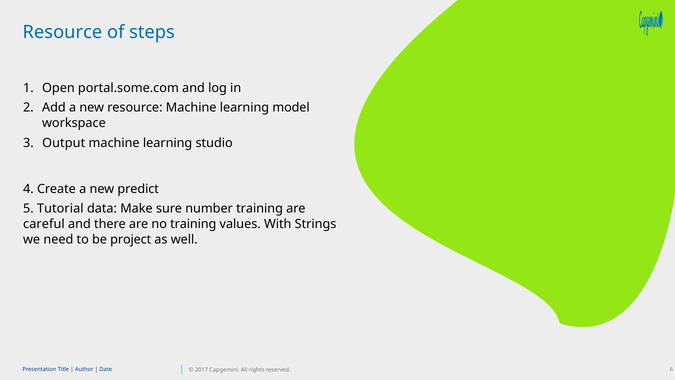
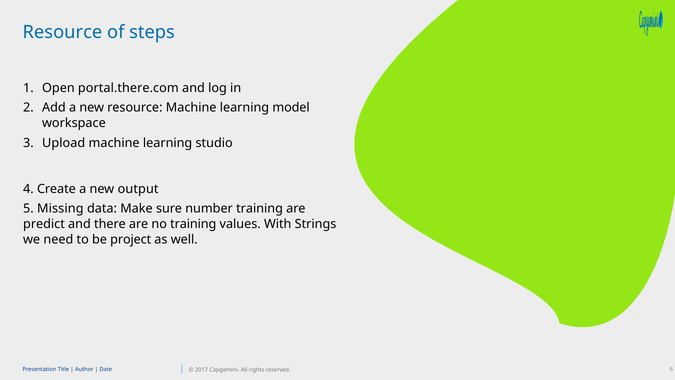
portal.some.com: portal.some.com -> portal.there.com
Output: Output -> Upload
predict: predict -> output
Tutorial: Tutorial -> Missing
careful: careful -> predict
